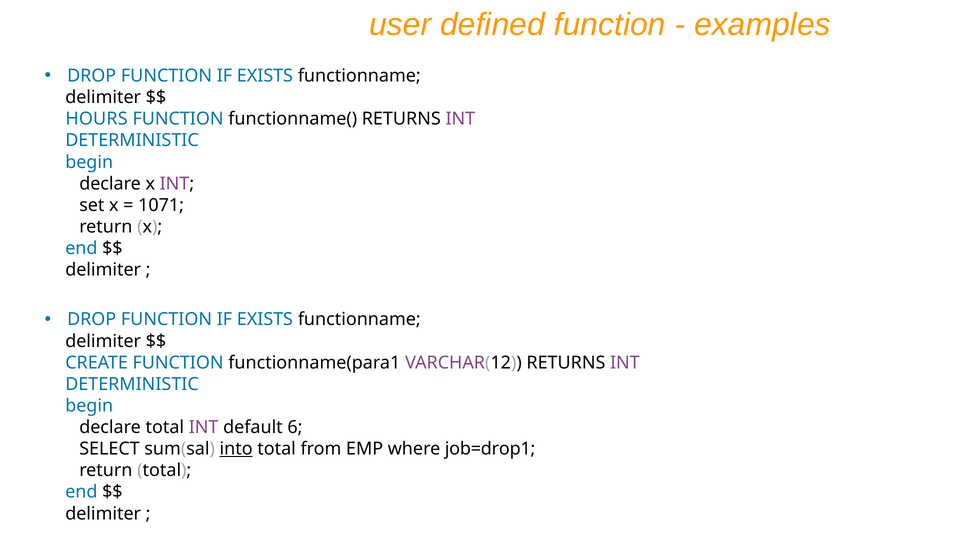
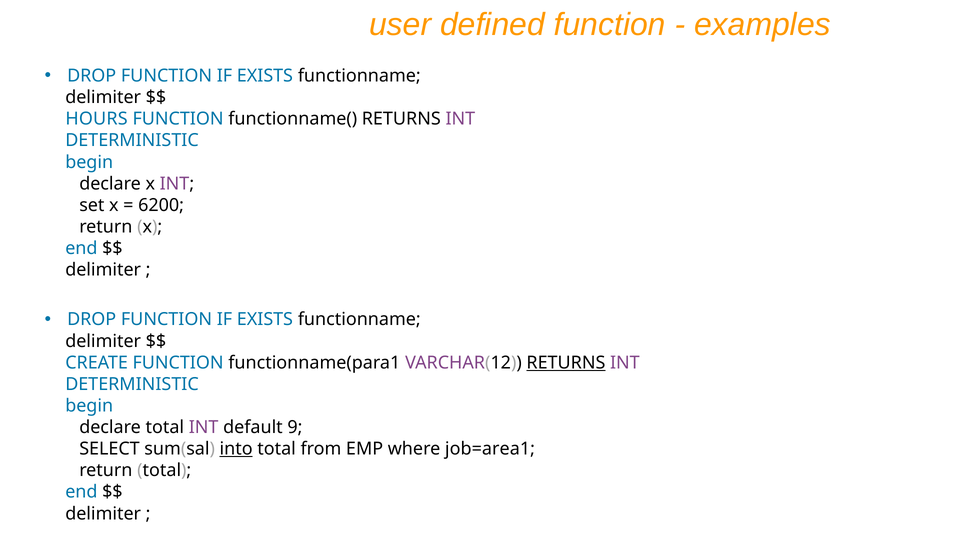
1071: 1071 -> 6200
RETURNS at (566, 363) underline: none -> present
6: 6 -> 9
job=drop1: job=drop1 -> job=area1
